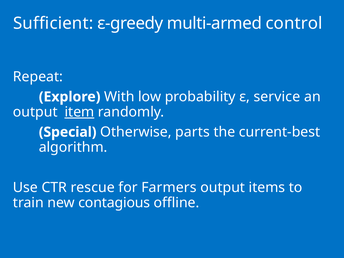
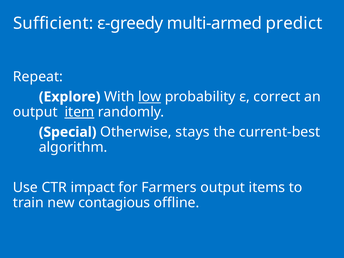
control: control -> predict
low underline: none -> present
service: service -> correct
parts: parts -> stays
rescue: rescue -> impact
